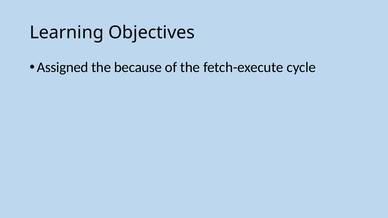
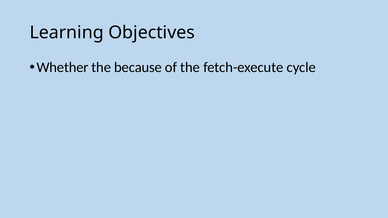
Assigned: Assigned -> Whether
